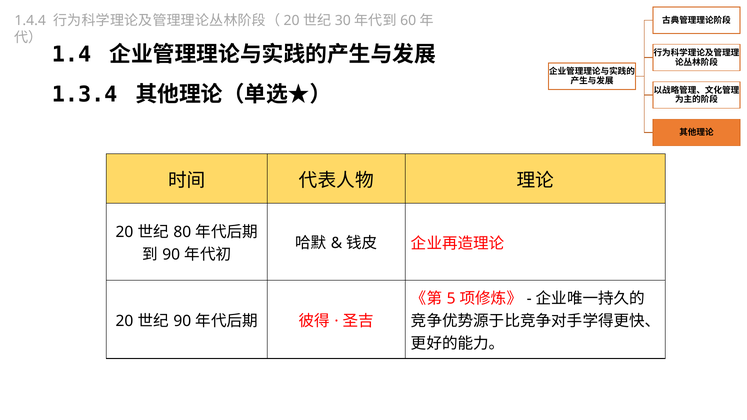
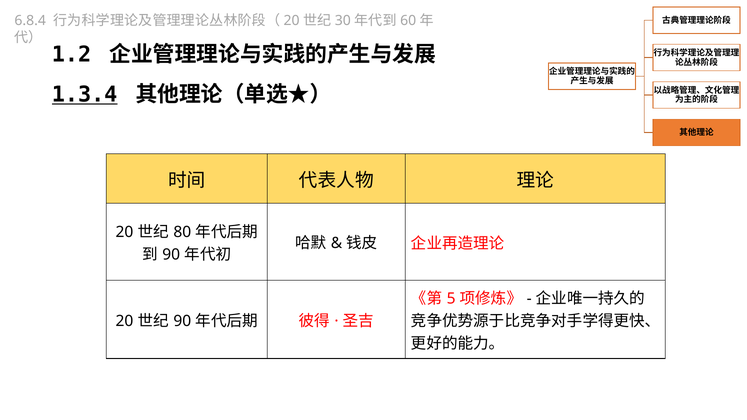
1.4.4: 1.4.4 -> 6.8.4
1.4: 1.4 -> 1.2
1.3.4 underline: none -> present
